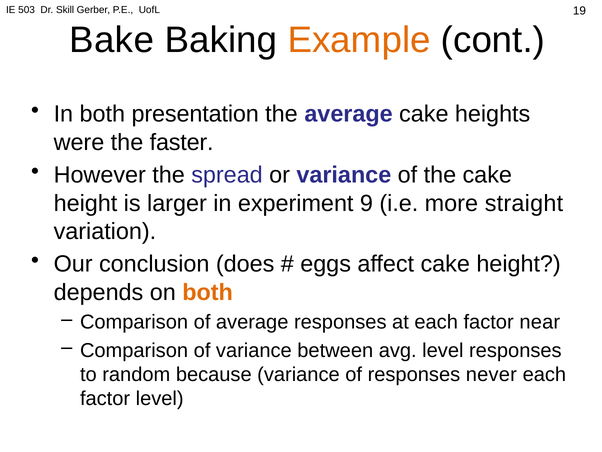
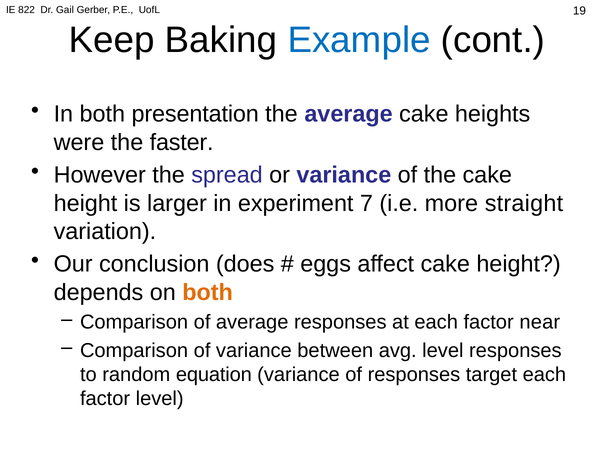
503: 503 -> 822
Skill: Skill -> Gail
Bake: Bake -> Keep
Example colour: orange -> blue
9: 9 -> 7
because: because -> equation
never: never -> target
